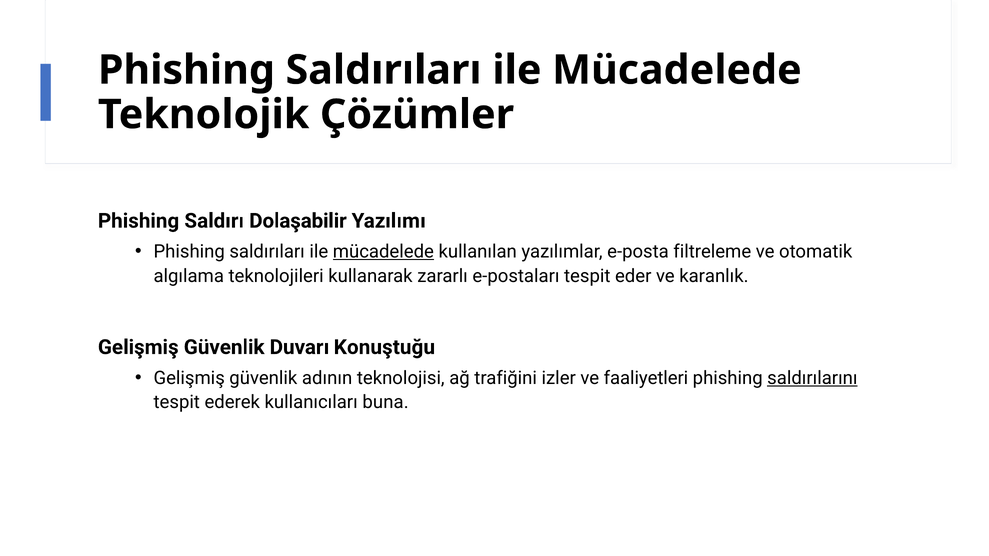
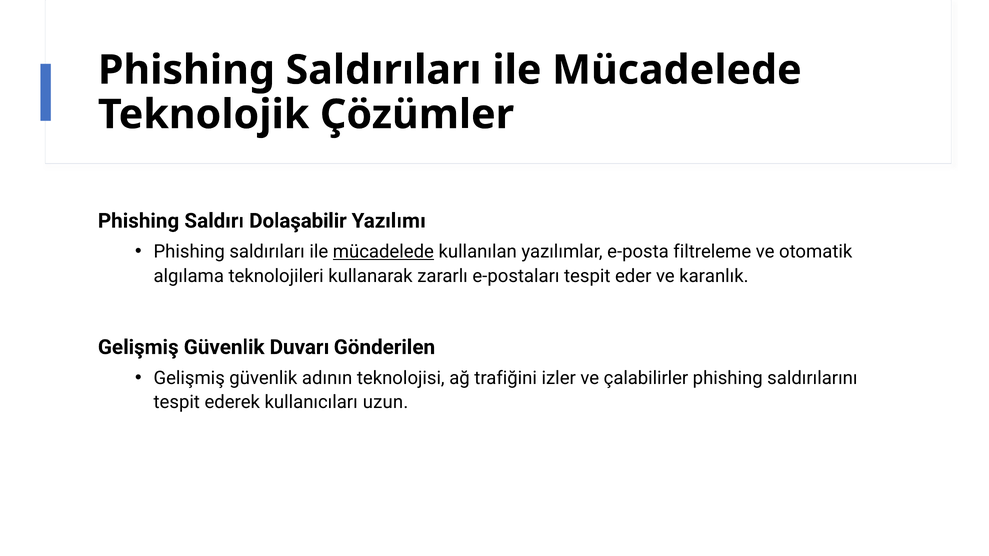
Konuştuğu: Konuştuğu -> Gönderilen
faaliyetleri: faaliyetleri -> çalabilirler
saldırılarını underline: present -> none
buna: buna -> uzun
